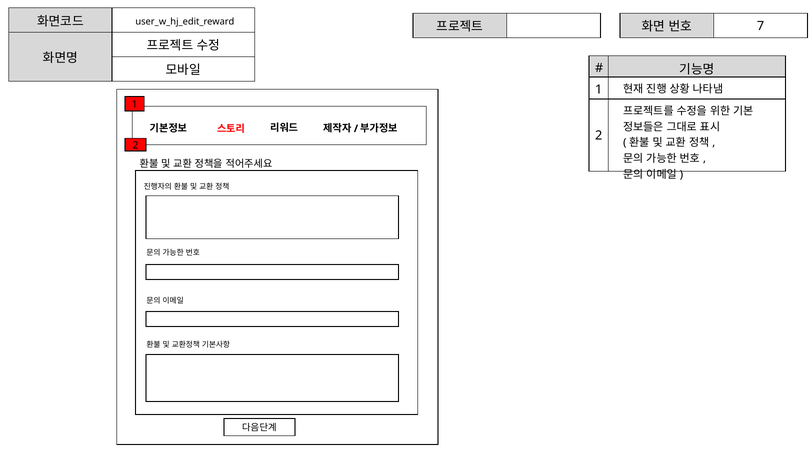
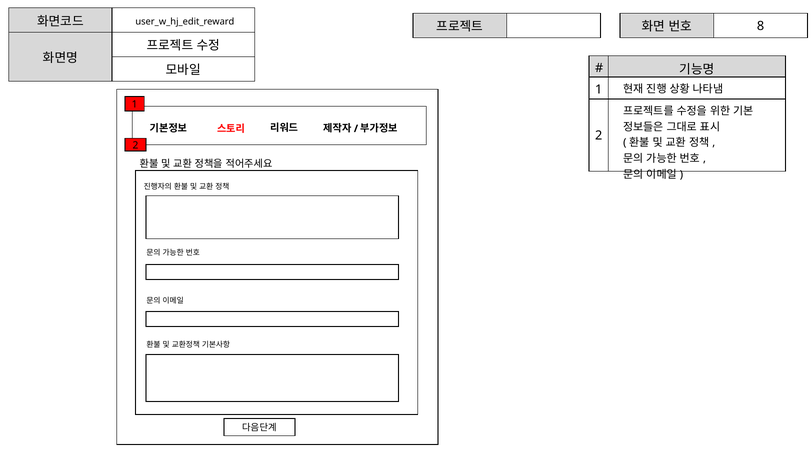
7: 7 -> 8
